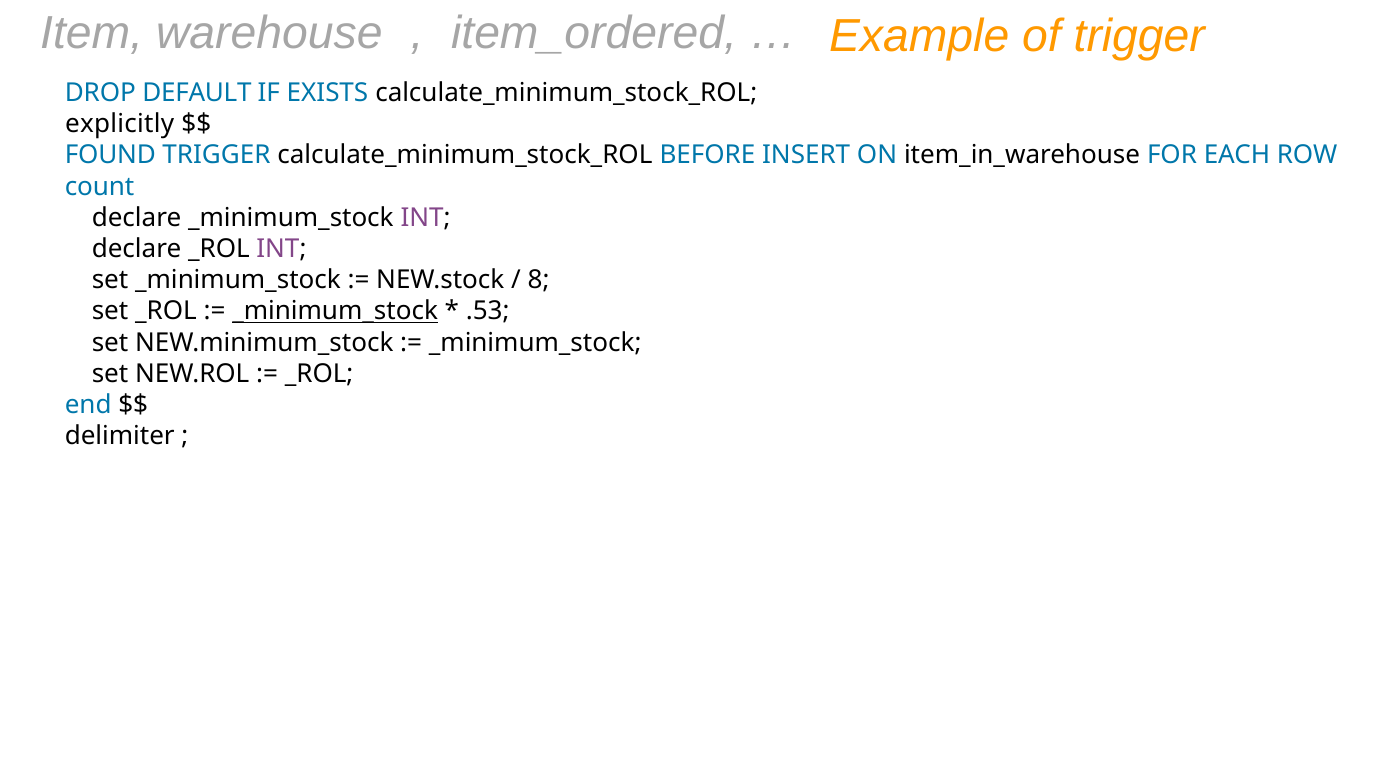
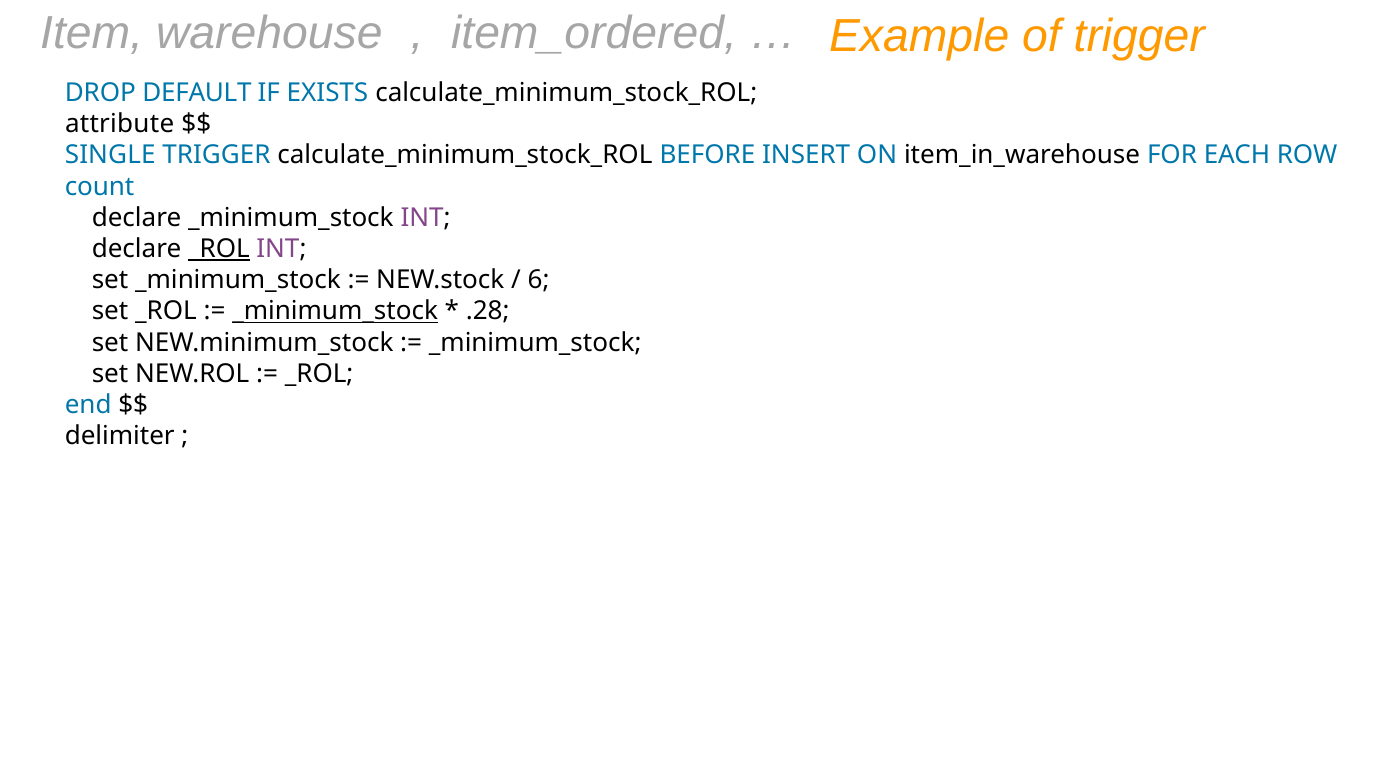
explicitly: explicitly -> attribute
FOUND: FOUND -> SINGLE
_ROL at (219, 249) underline: none -> present
8: 8 -> 6
.53: .53 -> .28
